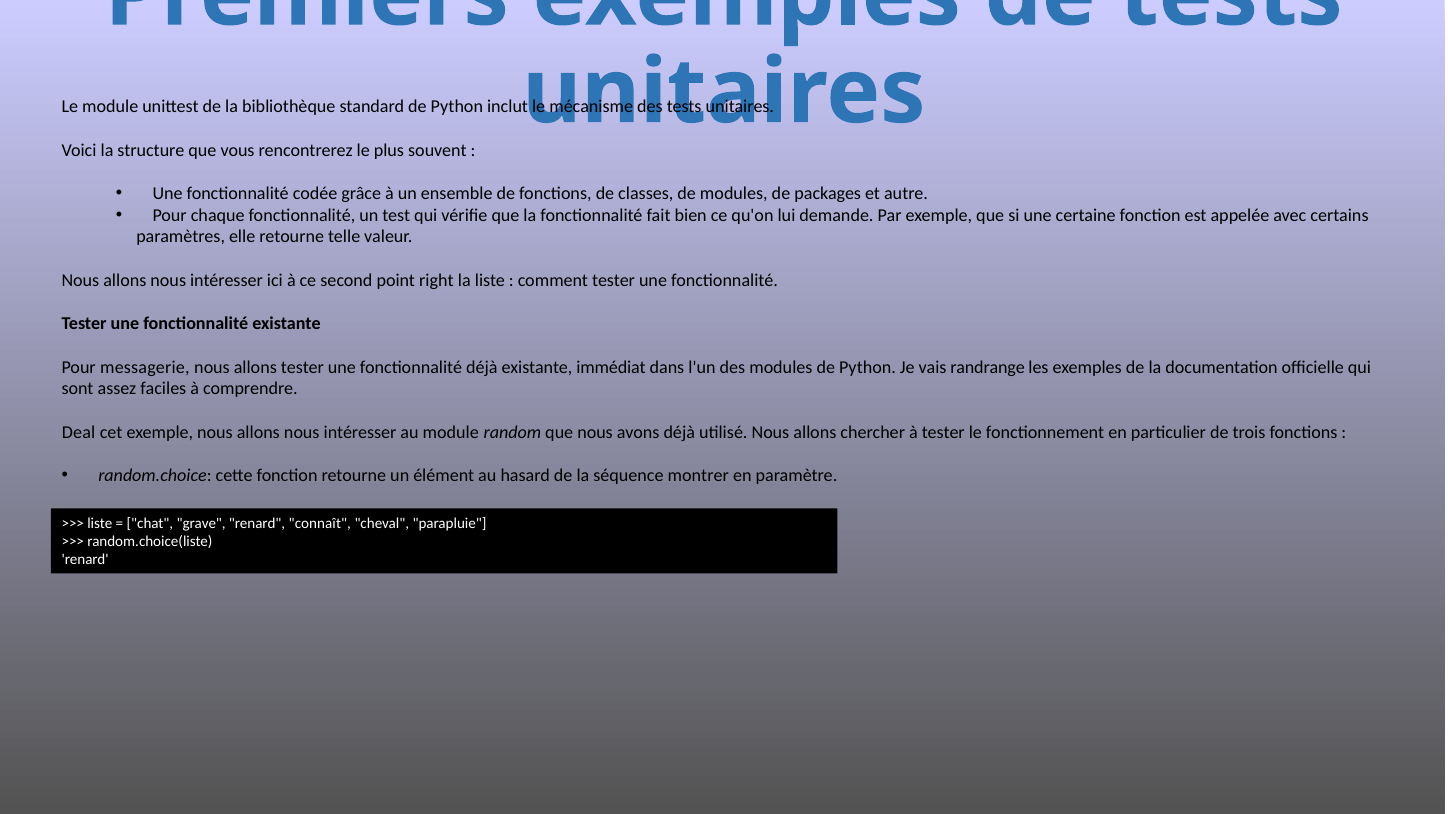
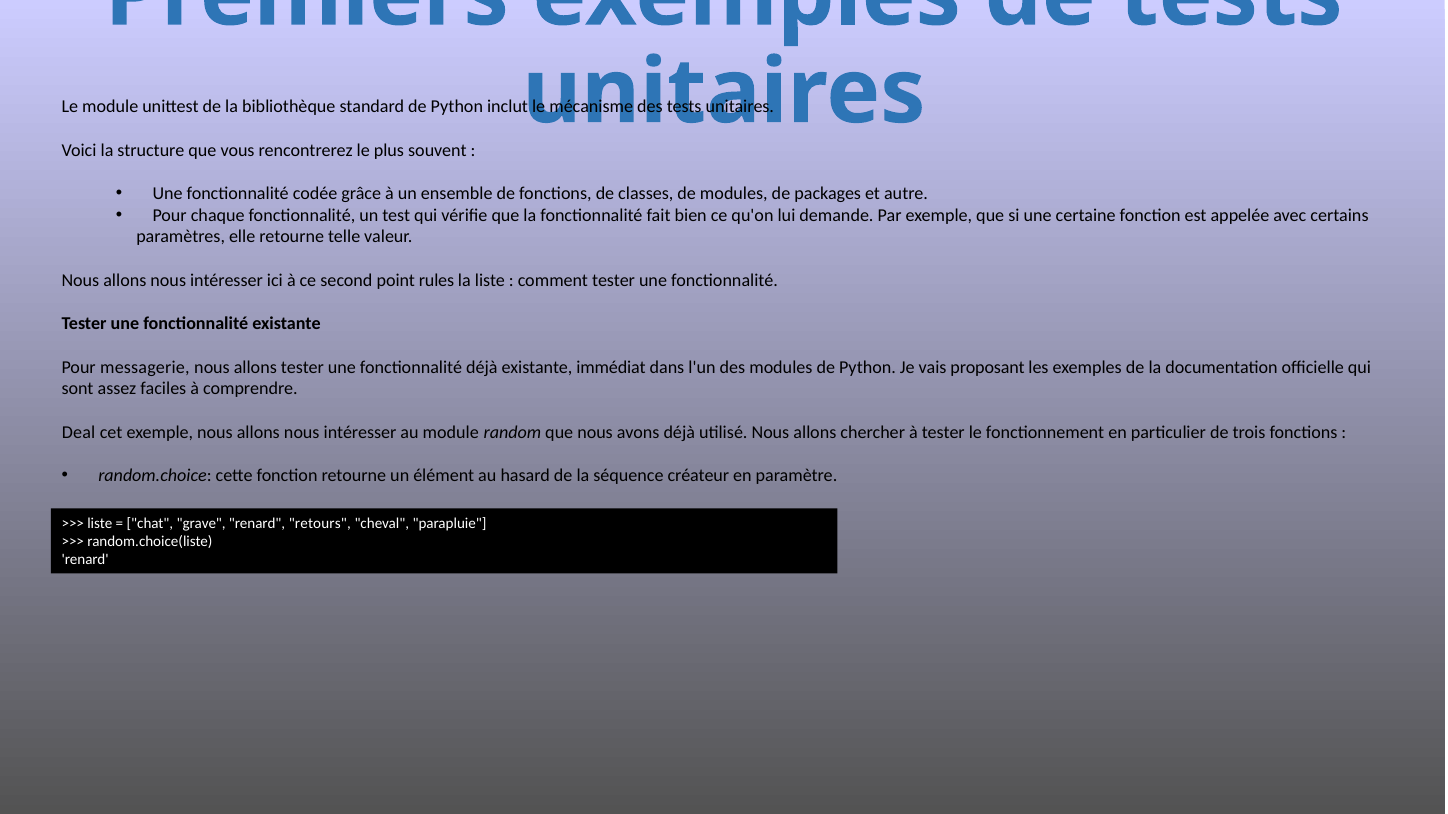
right: right -> rules
randrange: randrange -> proposant
montrer: montrer -> créateur
connaît: connaît -> retours
